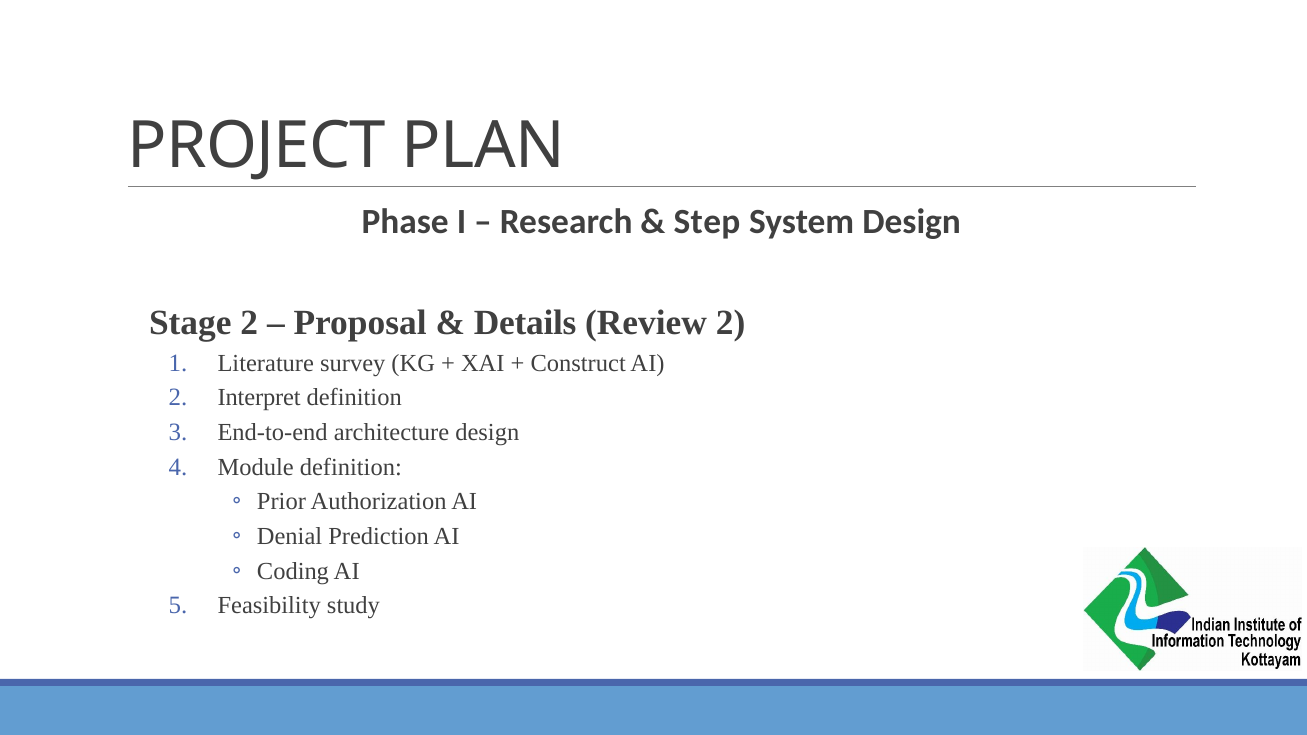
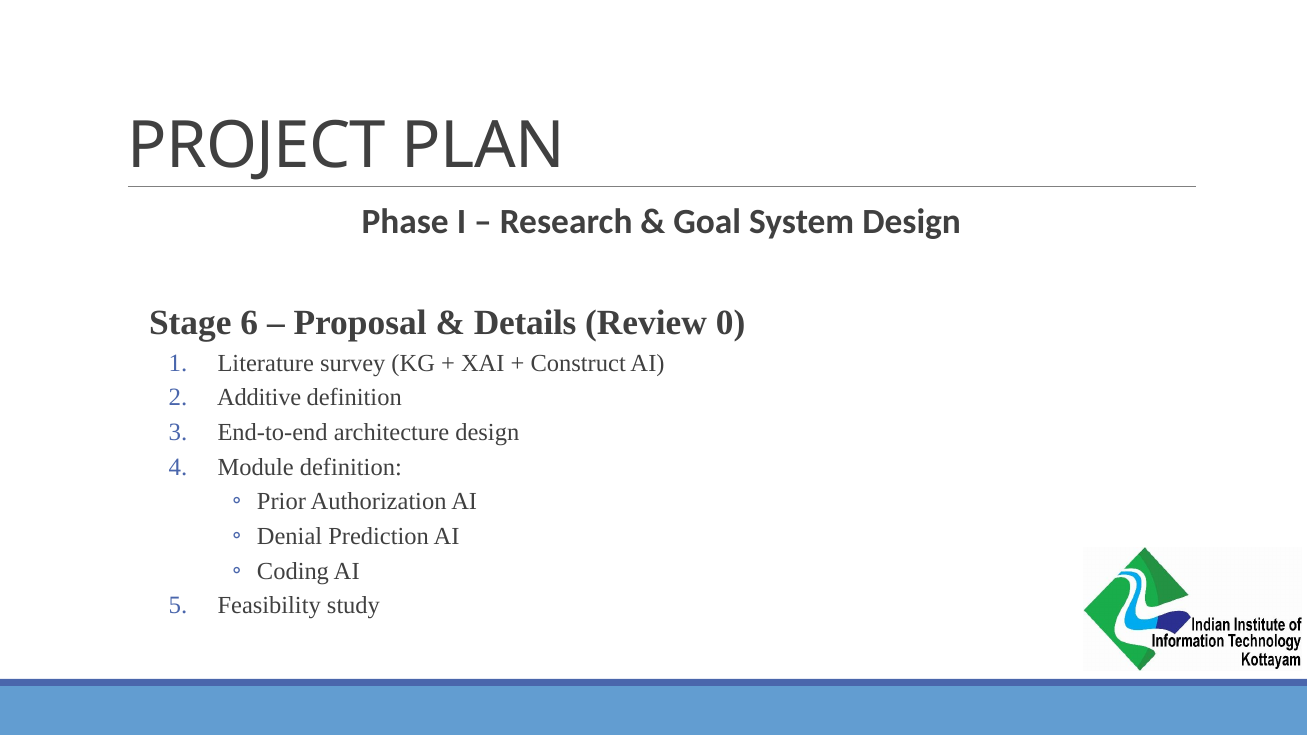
Step: Step -> Goal
Stage 2: 2 -> 6
Review 2: 2 -> 0
Interpret: Interpret -> Additive
